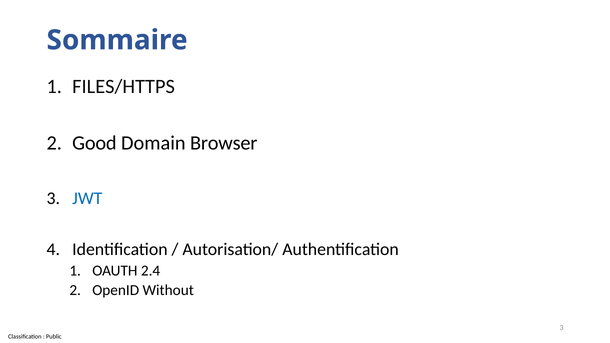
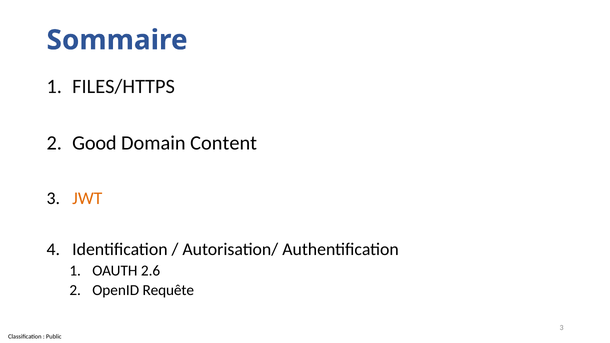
Browser: Browser -> Content
JWT colour: blue -> orange
2.4: 2.4 -> 2.6
Without: Without -> Requête
